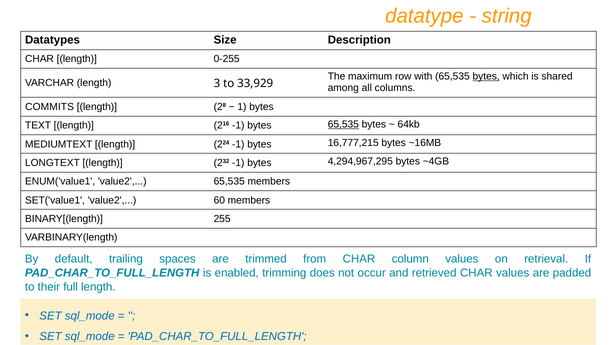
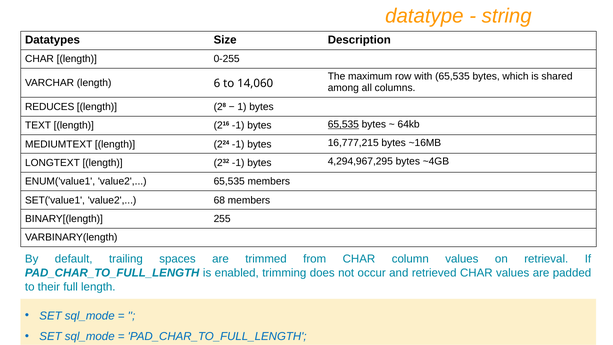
bytes at (486, 76) underline: present -> none
3: 3 -> 6
33,929: 33,929 -> 14,060
COMMITS: COMMITS -> REDUCES
60: 60 -> 68
